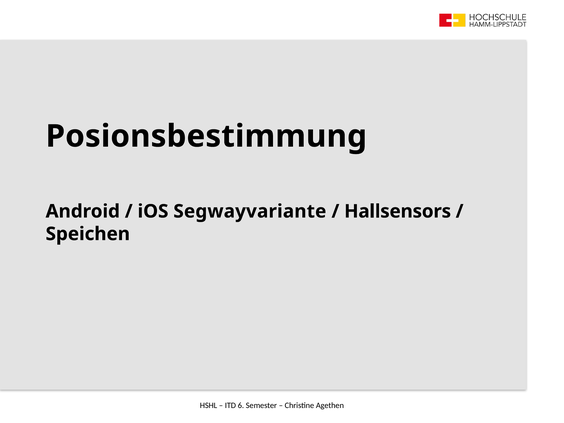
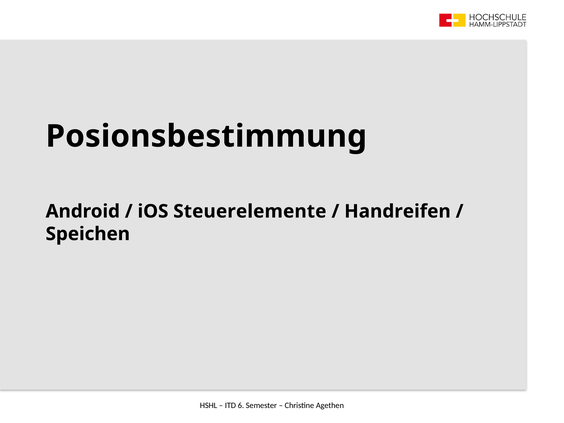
Segwayvariante: Segwayvariante -> Steuerelemente
Hallsensors: Hallsensors -> Handreifen
